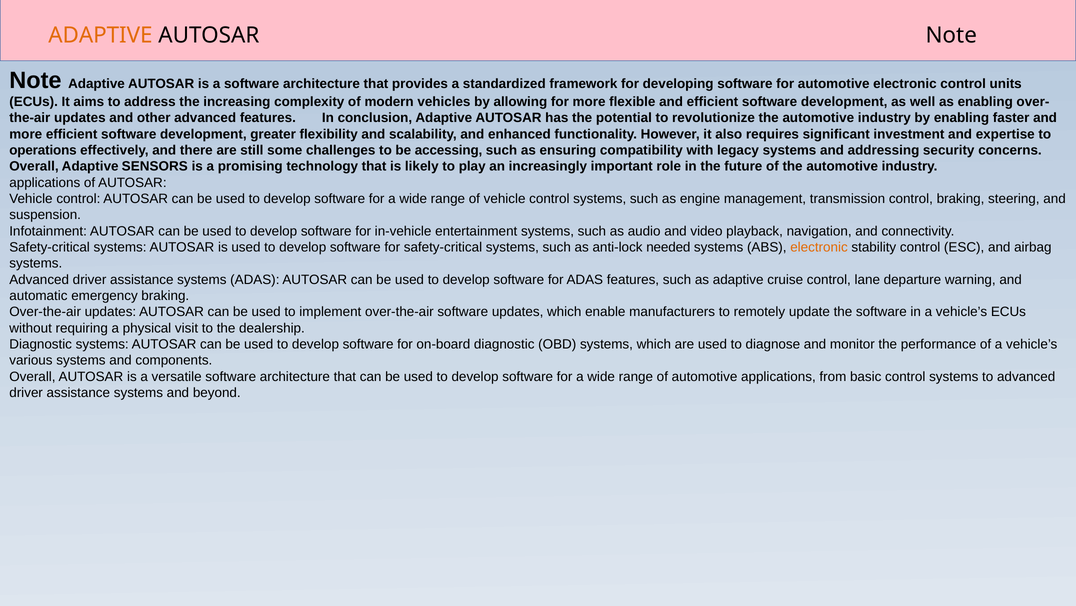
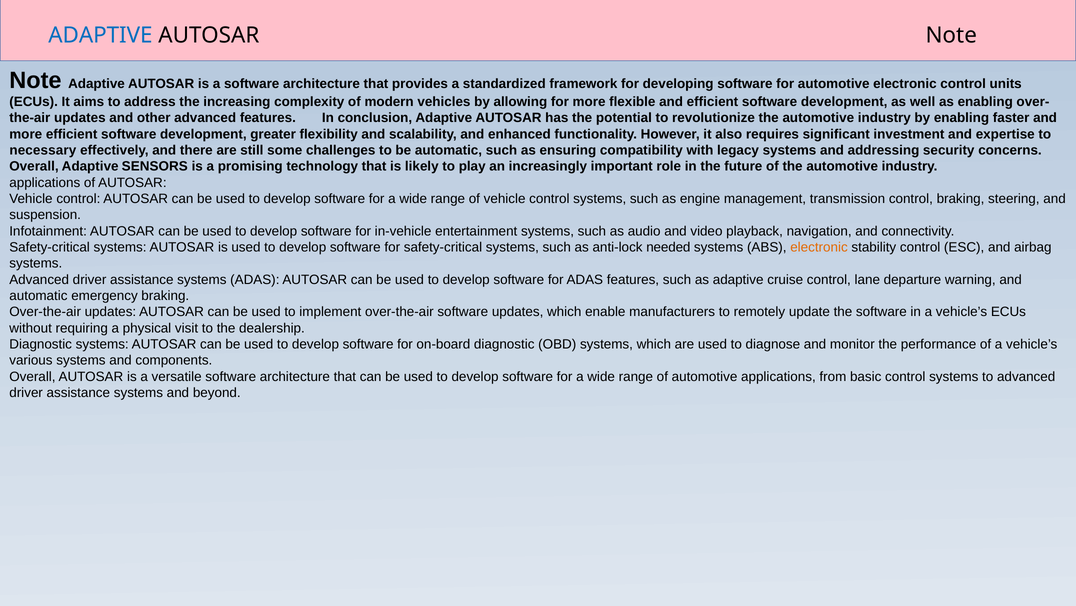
ADAPTIVE at (100, 35) colour: orange -> blue
operations: operations -> necessary
be accessing: accessing -> automatic
